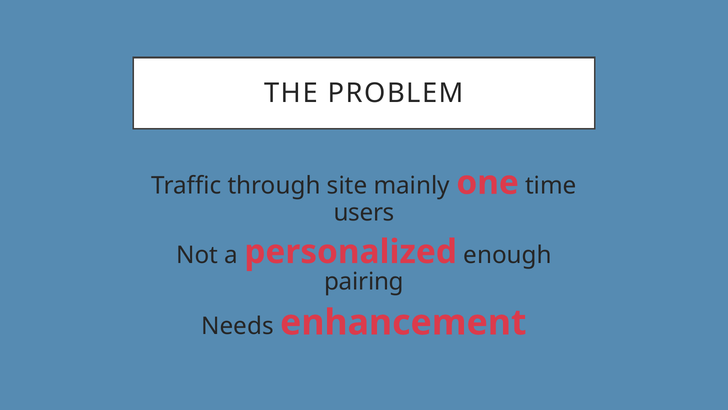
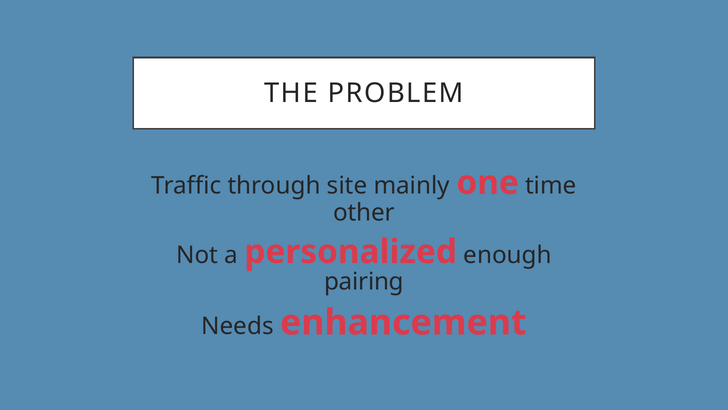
users: users -> other
